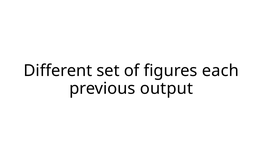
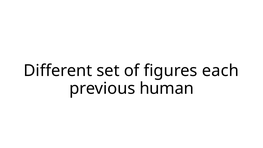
output: output -> human
